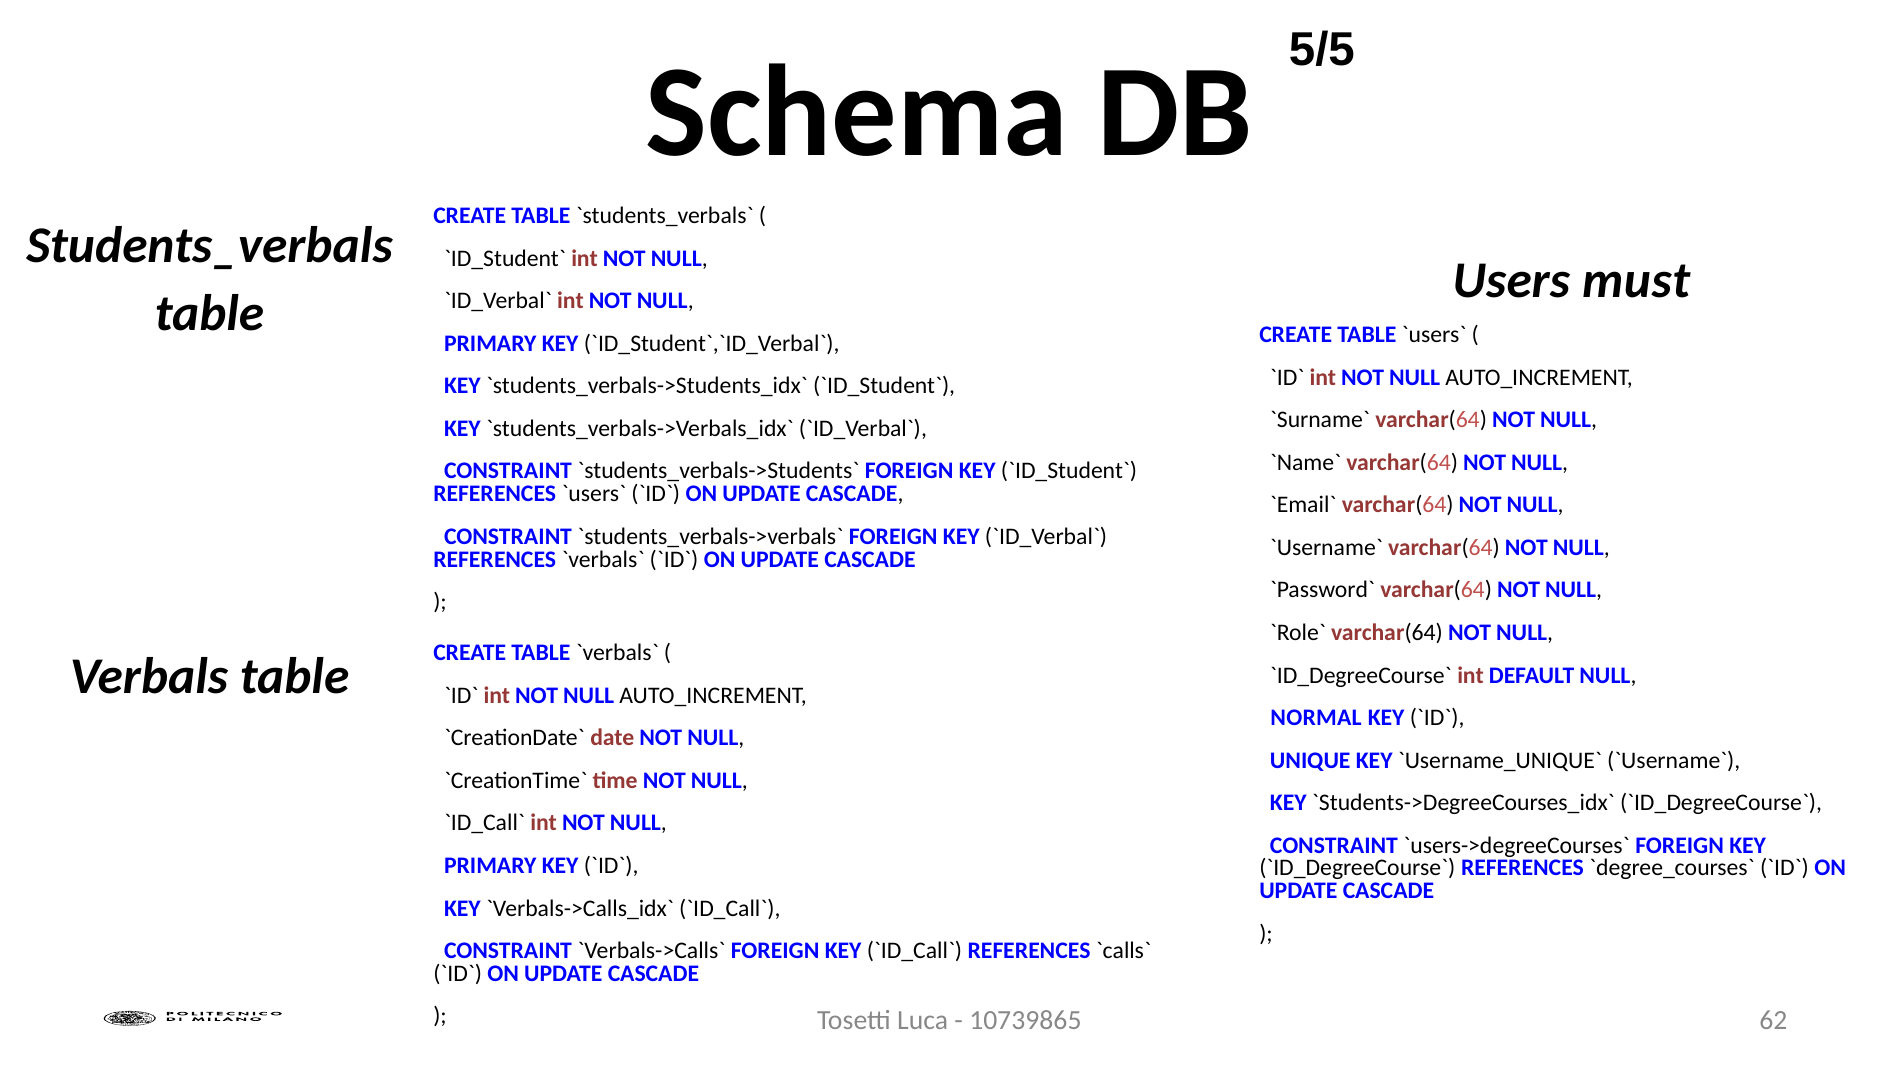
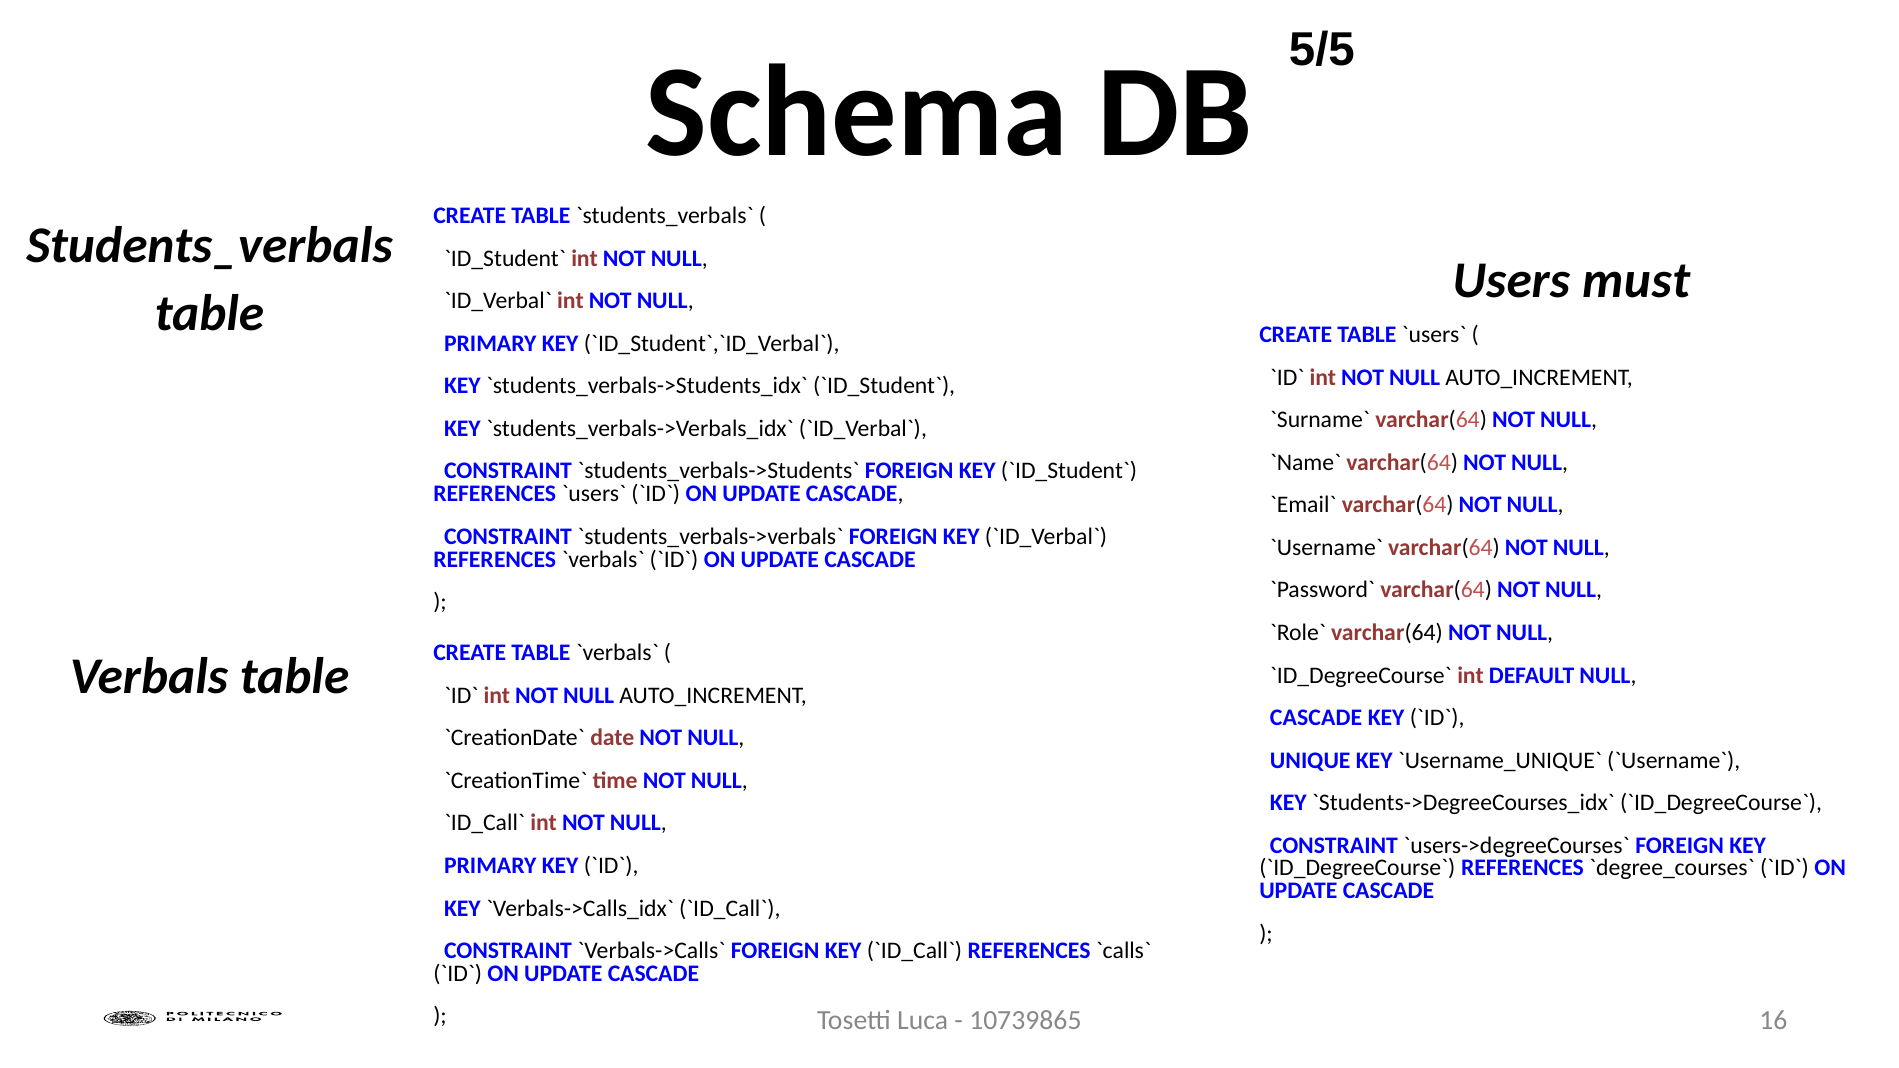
NORMAL at (1316, 718): NORMAL -> CASCADE
62: 62 -> 16
